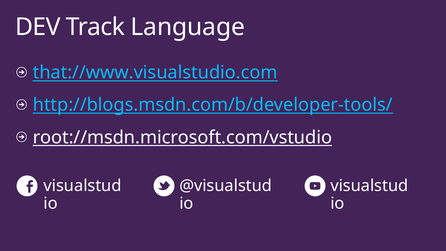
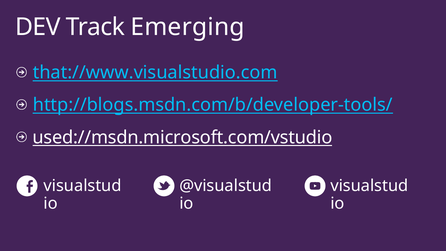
Language: Language -> Emerging
root://msdn.microsoft.com/vstudio: root://msdn.microsoft.com/vstudio -> used://msdn.microsoft.com/vstudio
